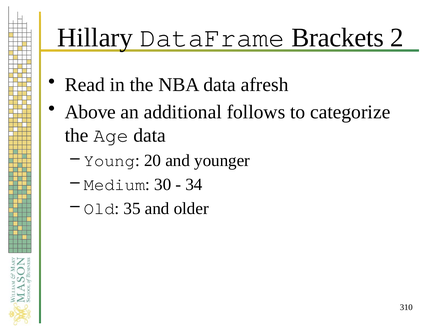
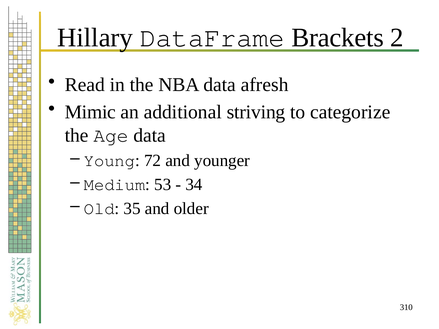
Above: Above -> Mimic
follows: follows -> striving
20: 20 -> 72
30: 30 -> 53
